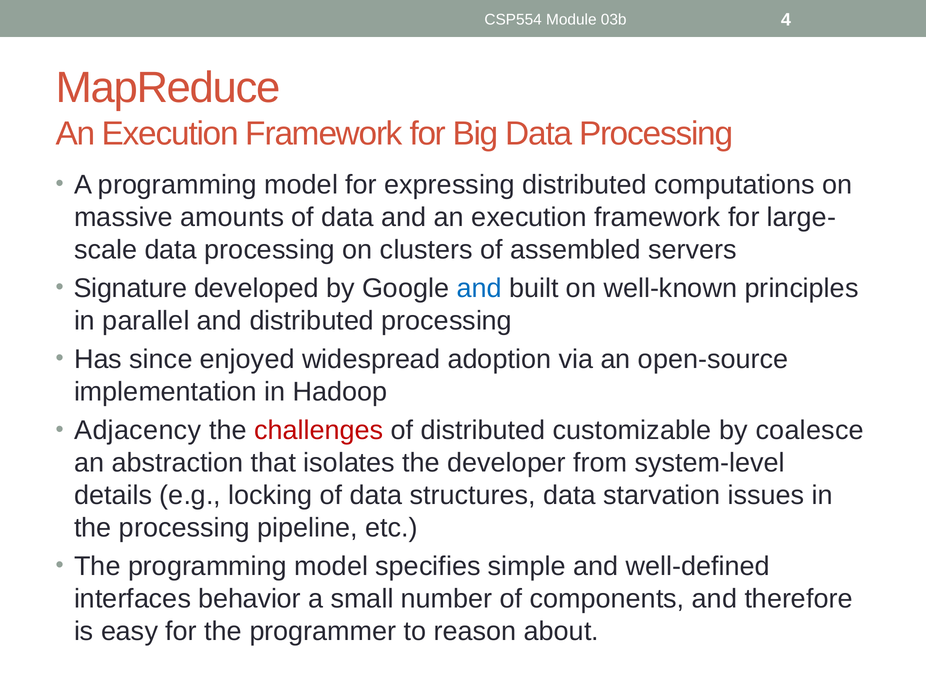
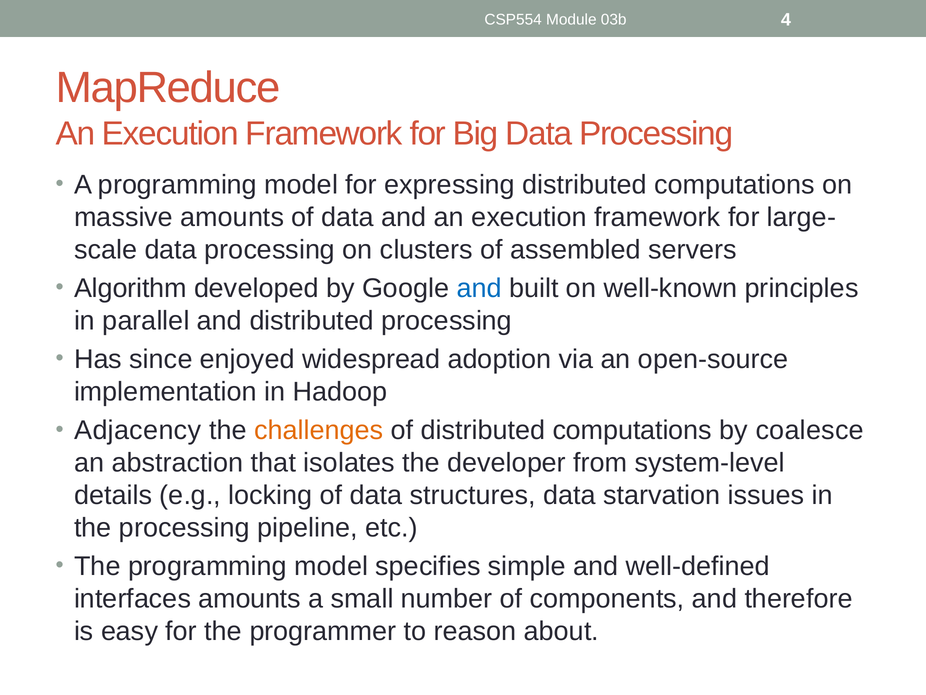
Signature: Signature -> Algorithm
challenges colour: red -> orange
of distributed customizable: customizable -> computations
interfaces behavior: behavior -> amounts
